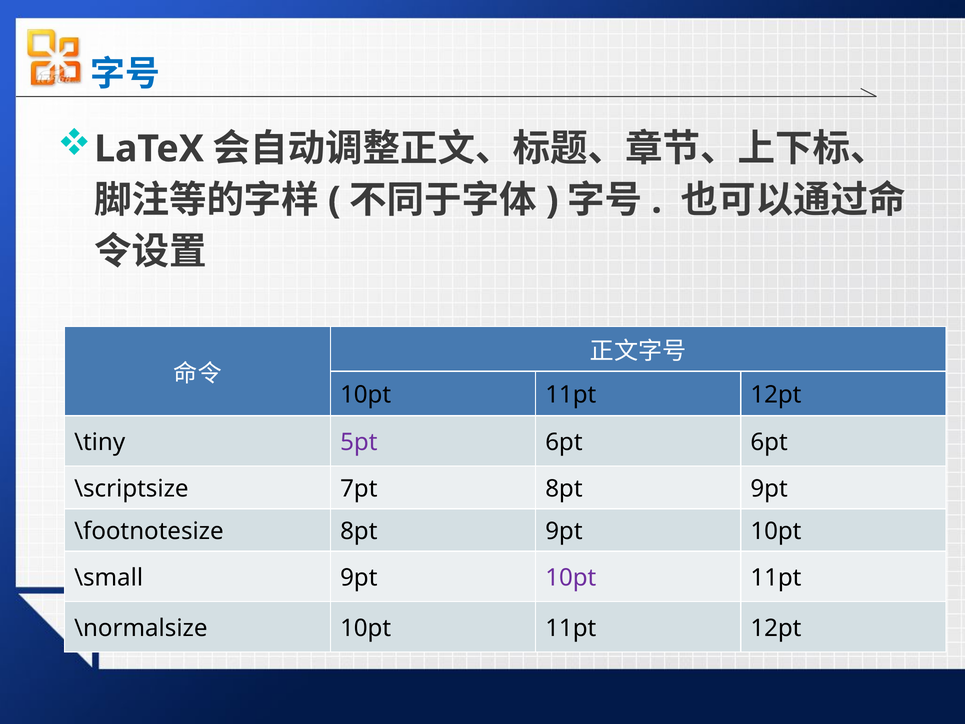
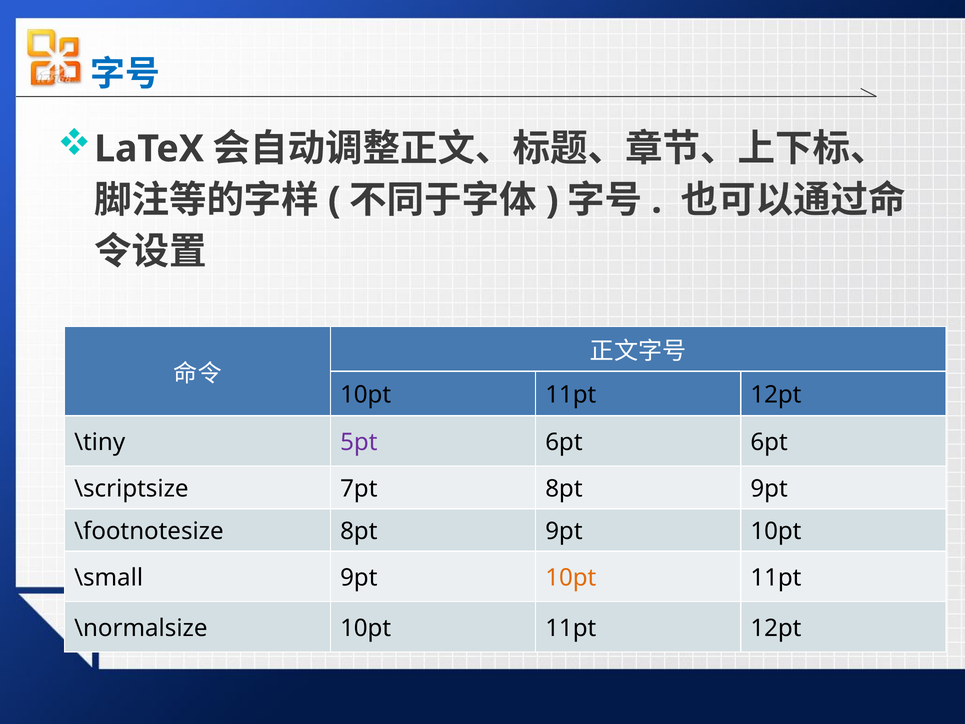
10pt at (571, 578) colour: purple -> orange
